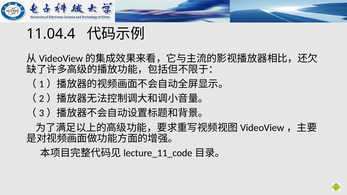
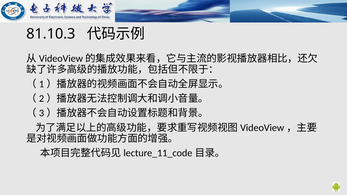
11.04.4: 11.04.4 -> 81.10.3
